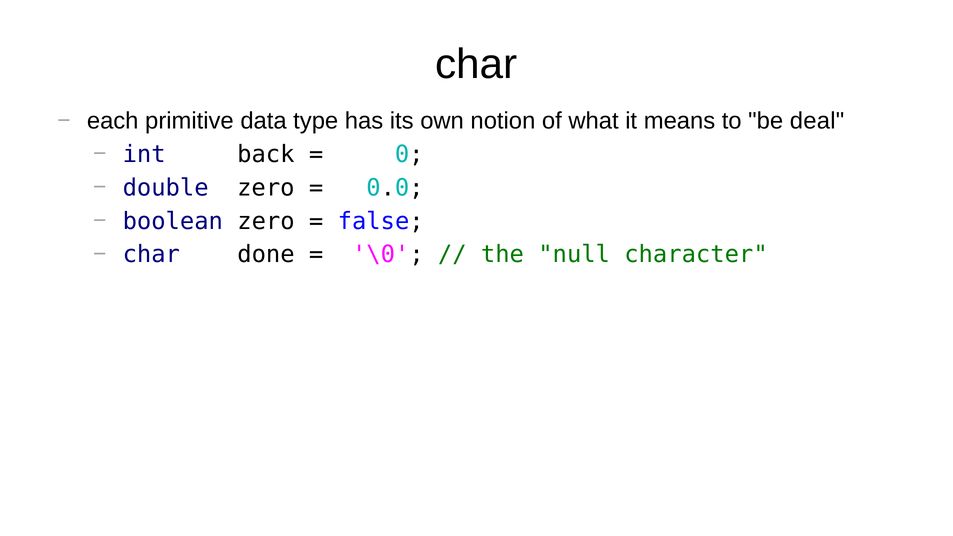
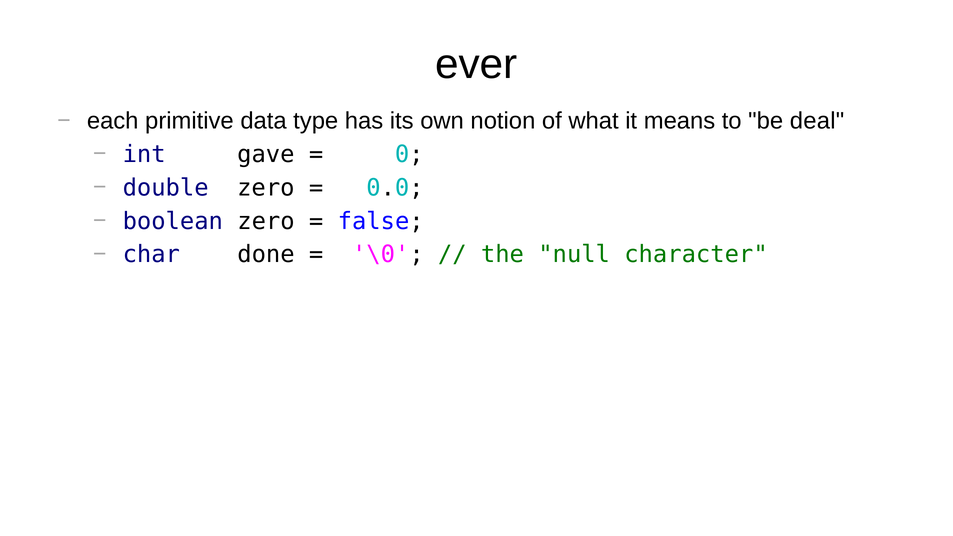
char at (476, 64): char -> ever
back: back -> gave
